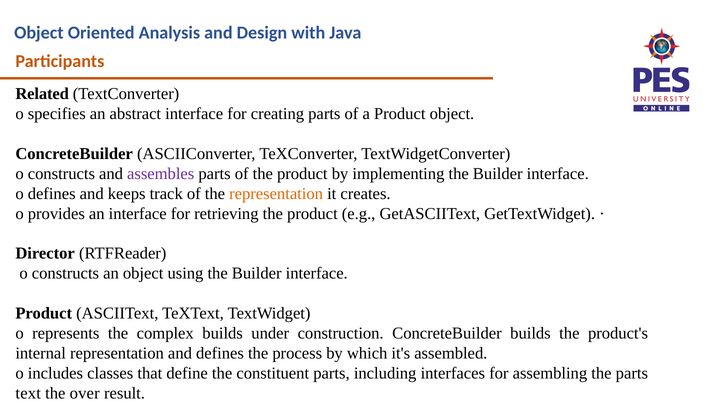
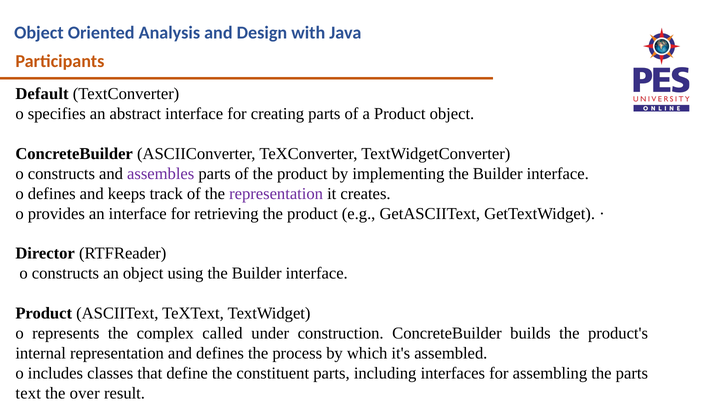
Related: Related -> Default
representation at (276, 194) colour: orange -> purple
complex builds: builds -> called
